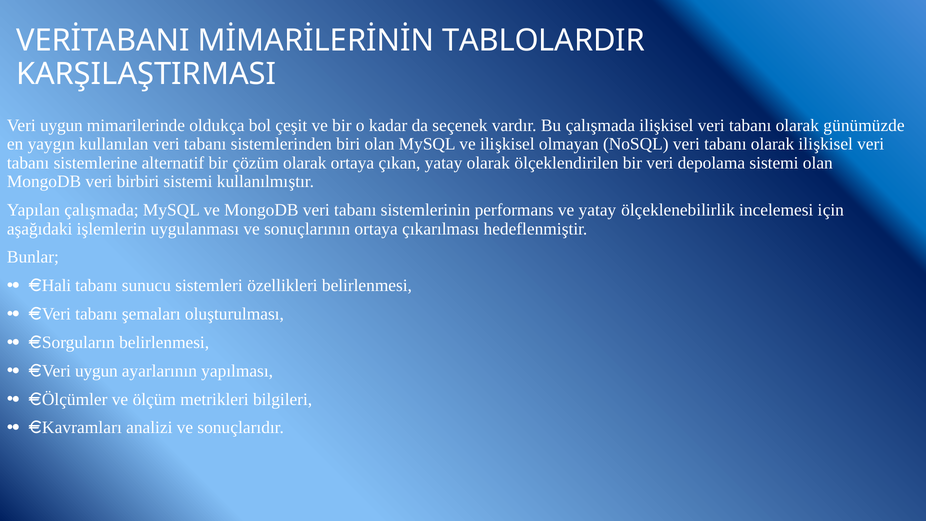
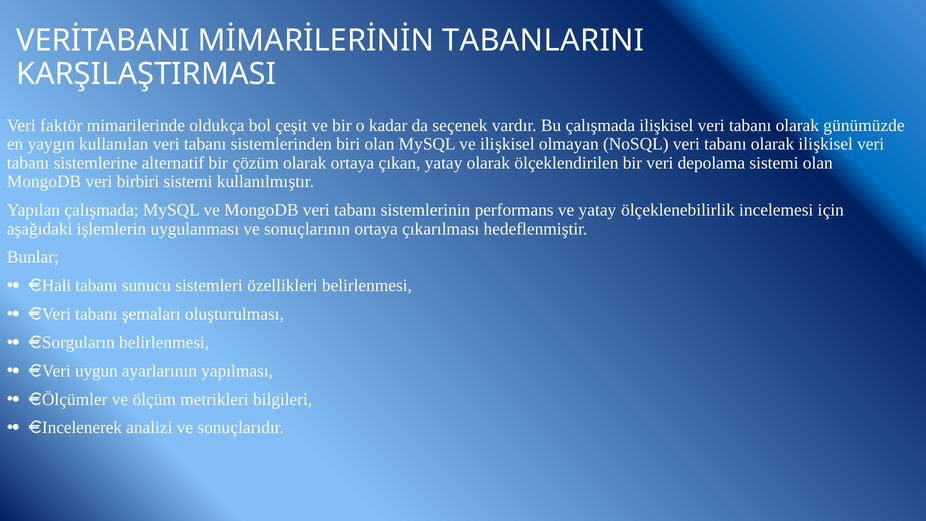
TABLOLARDIR: TABLOLARDIR -> TABANLARINI
uygun at (61, 125): uygun -> faktör
Kavramları: Kavramları -> Incelenerek
